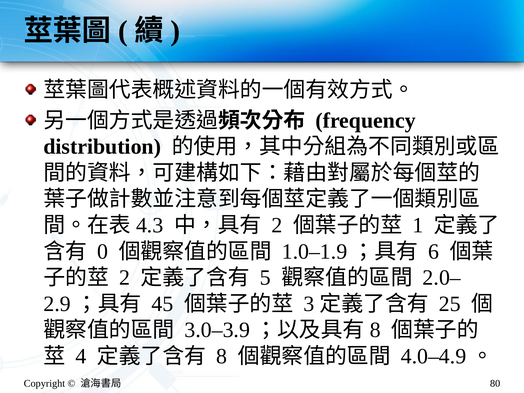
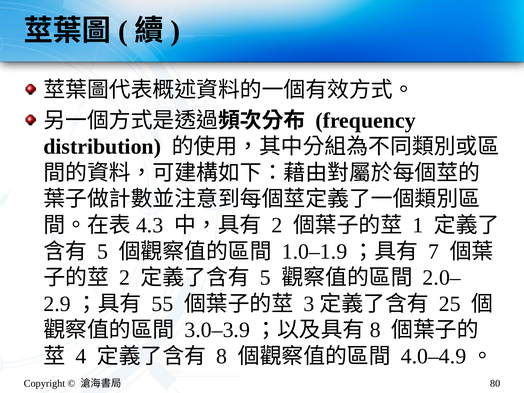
0 at (103, 252): 0 -> 5
6: 6 -> 7
45: 45 -> 55
